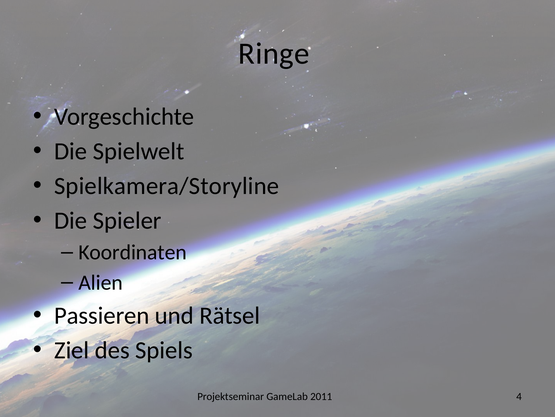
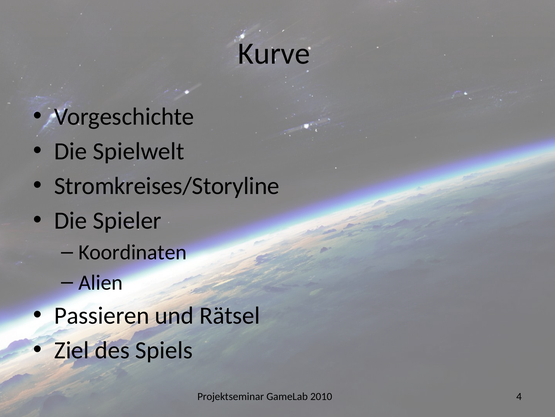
Ringe: Ringe -> Kurve
Spielkamera/Storyline: Spielkamera/Storyline -> Stromkreises/Storyline
2011: 2011 -> 2010
